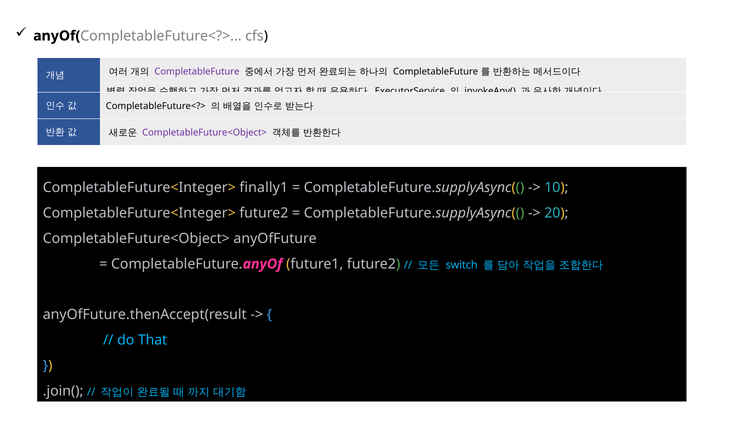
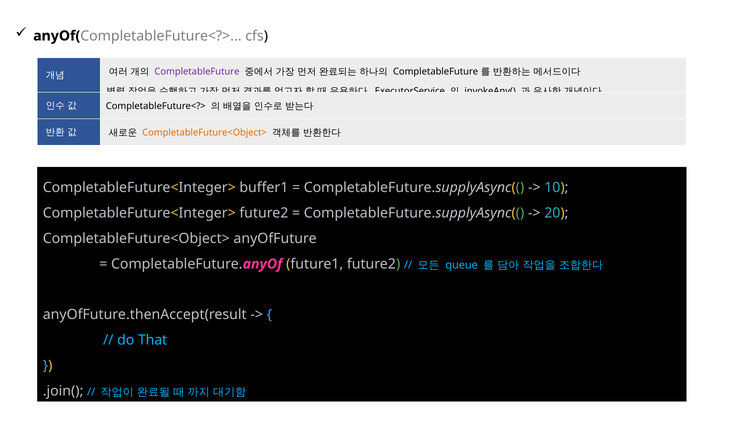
CompletableFuture<Object> at (205, 133) colour: purple -> orange
finally1: finally1 -> buffer1
switch: switch -> queue
